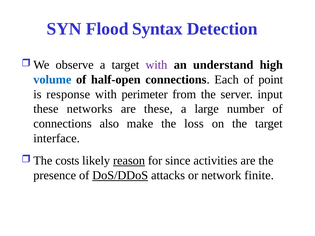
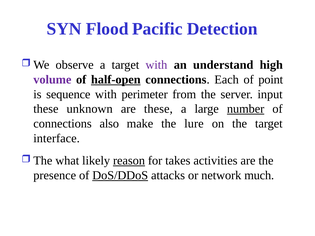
Syntax: Syntax -> Pacific
volume colour: blue -> purple
half-open underline: none -> present
response: response -> sequence
networks: networks -> unknown
number underline: none -> present
loss: loss -> lure
costs: costs -> what
since: since -> takes
finite: finite -> much
